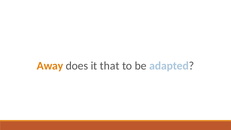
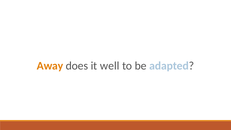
that: that -> well
